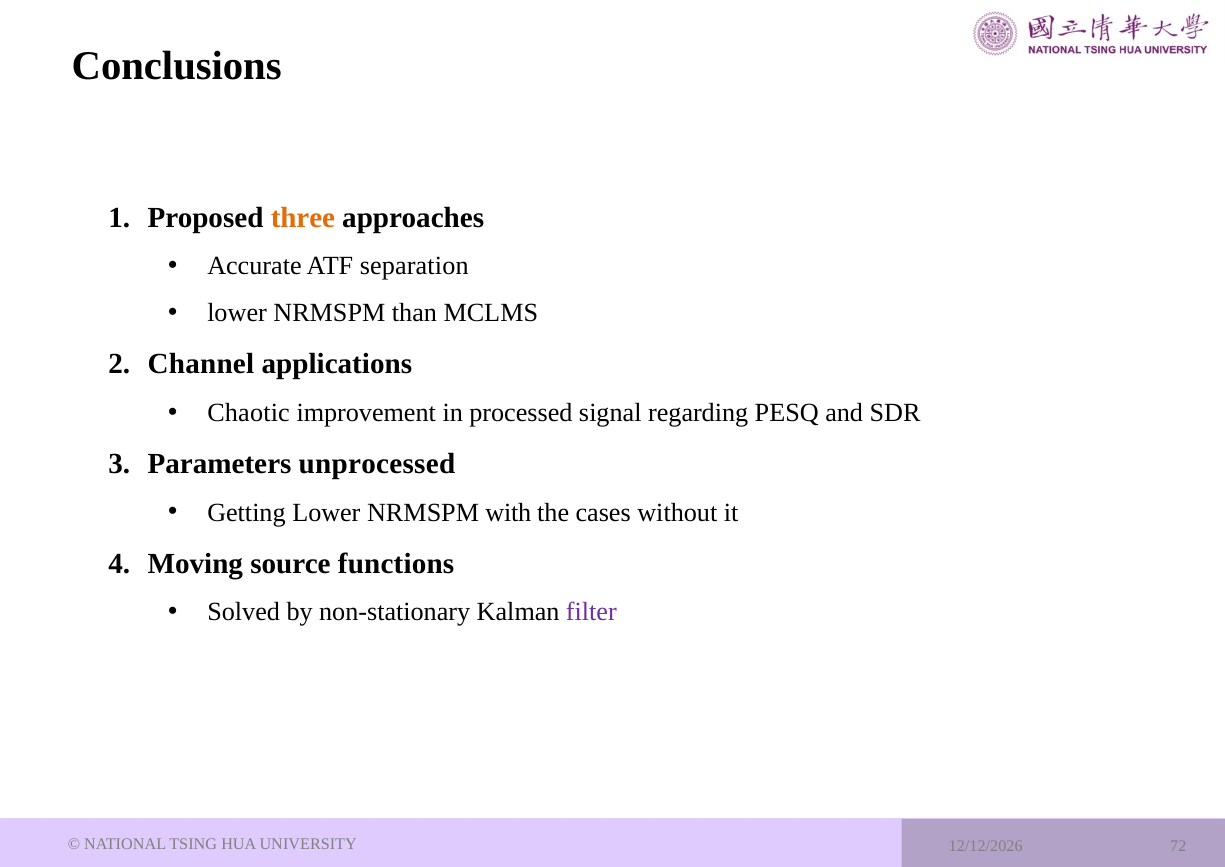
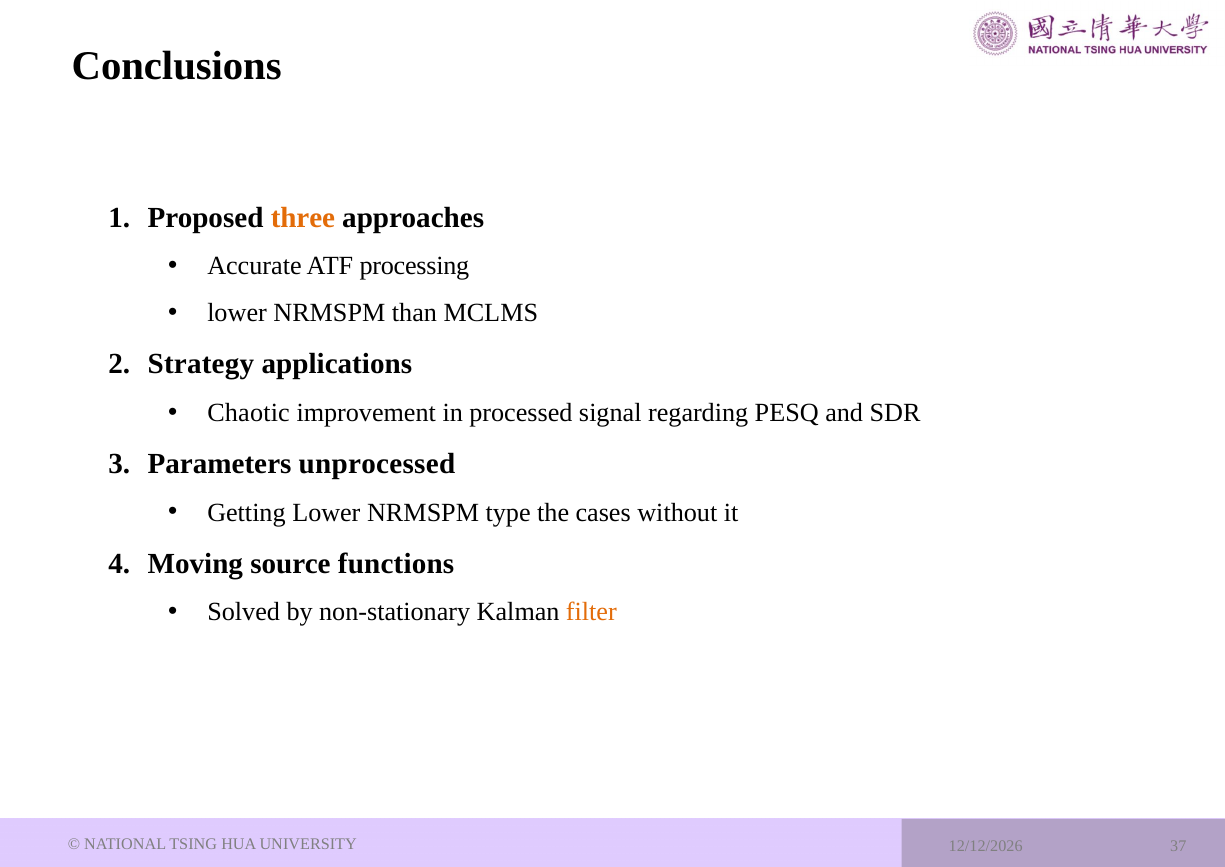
separation: separation -> processing
Channel: Channel -> Strategy
with: with -> type
filter colour: purple -> orange
72: 72 -> 37
